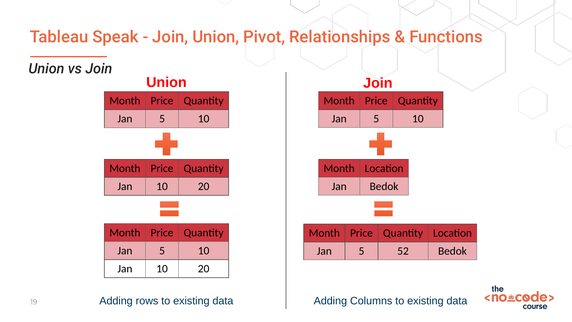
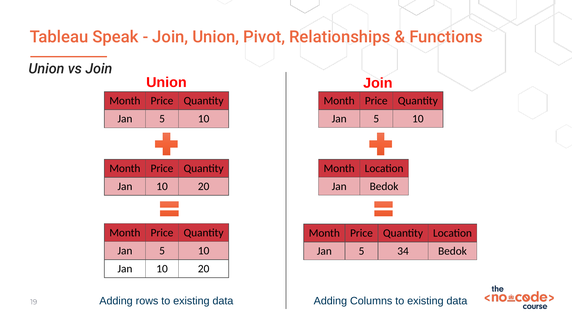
52: 52 -> 34
